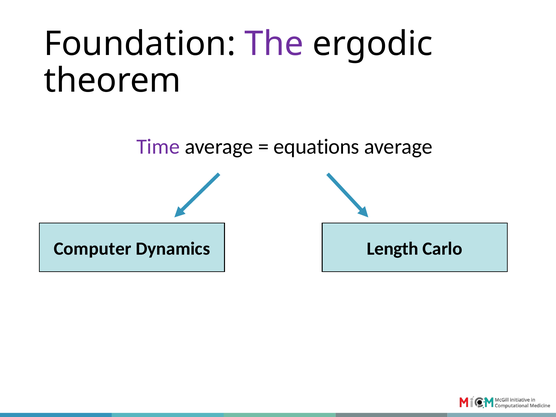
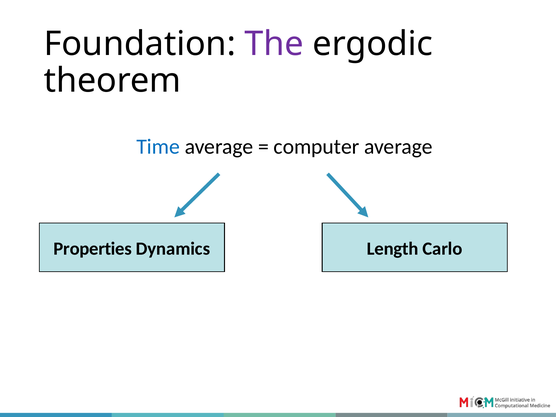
Time colour: purple -> blue
equations: equations -> computer
Computer: Computer -> Properties
